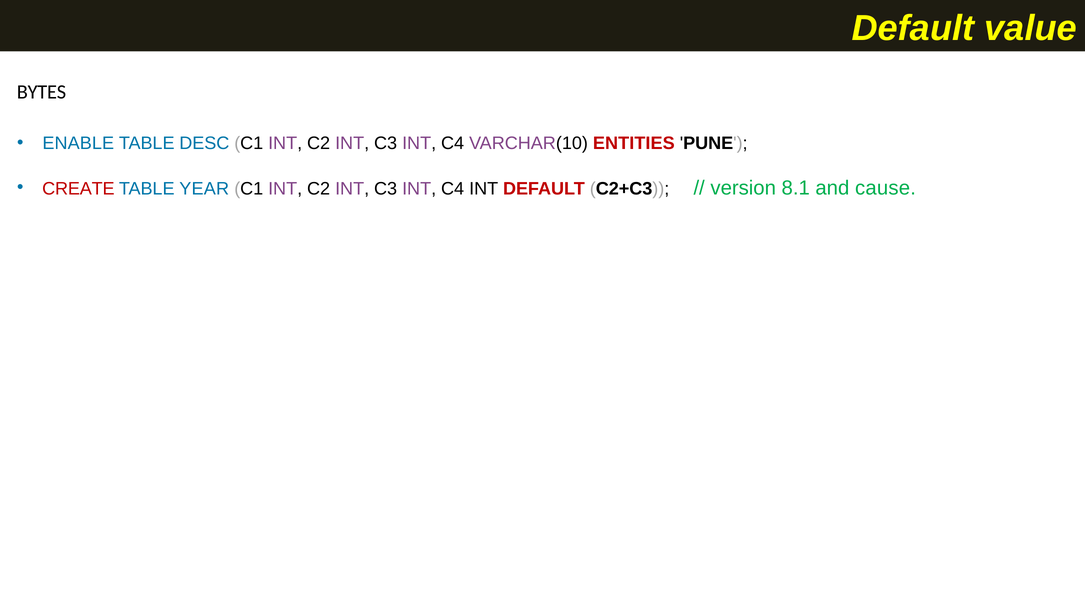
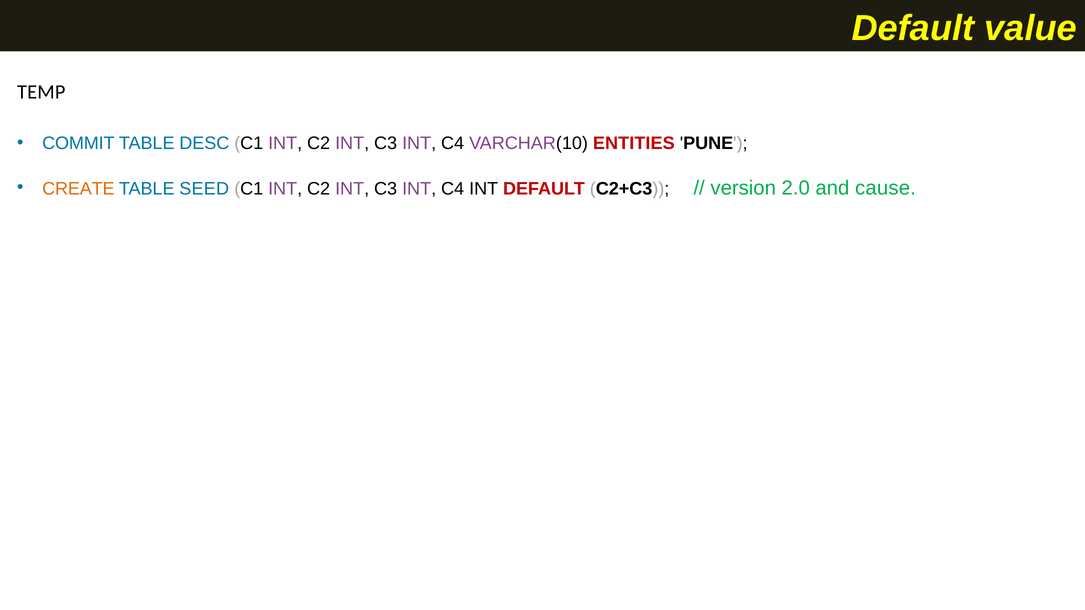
BYTES: BYTES -> TEMP
ENABLE: ENABLE -> COMMIT
CREATE colour: red -> orange
YEAR: YEAR -> SEED
8.1: 8.1 -> 2.0
